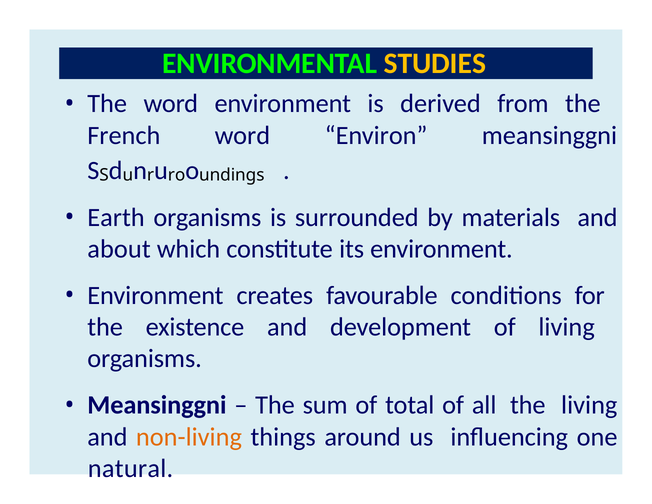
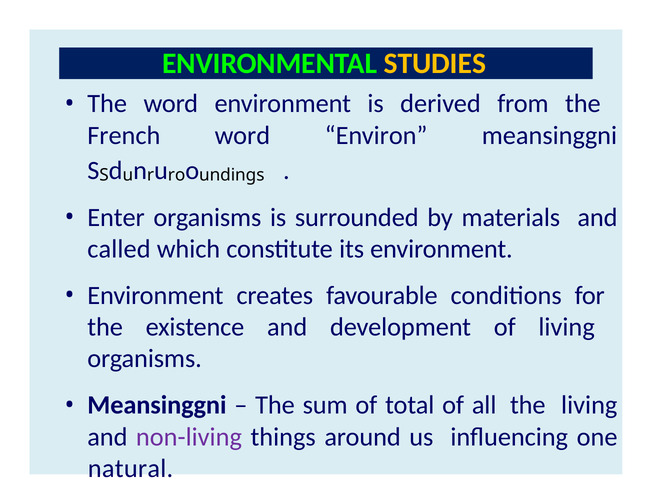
Earth: Earth -> Enter
about: about -> called
non-living colour: orange -> purple
